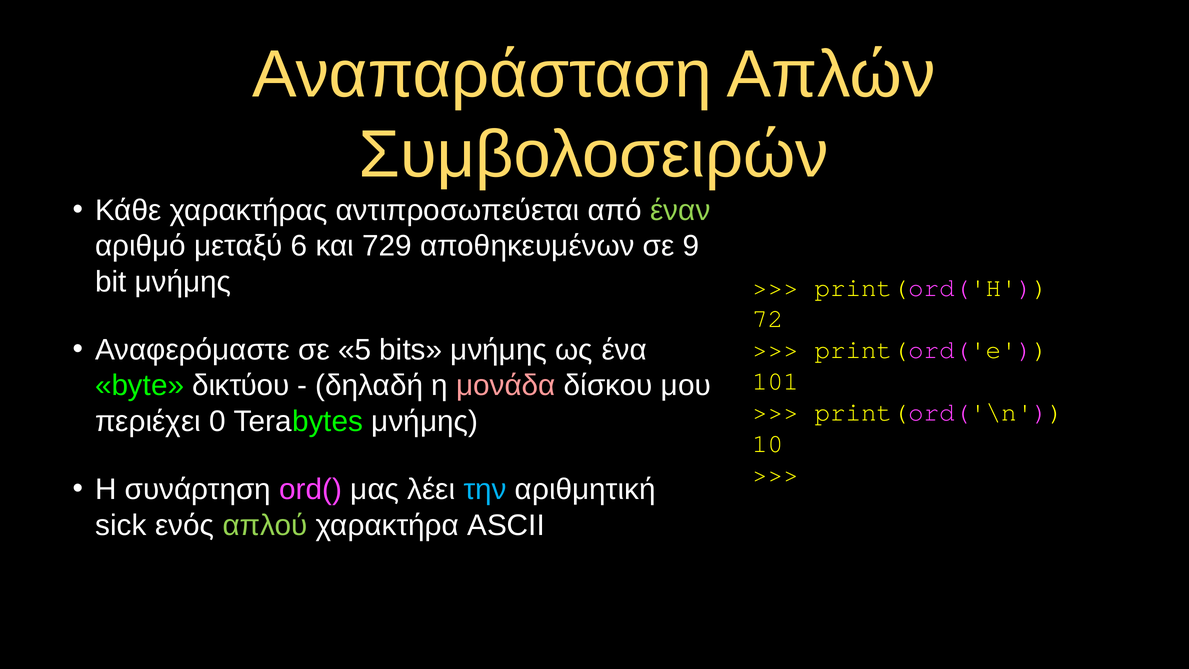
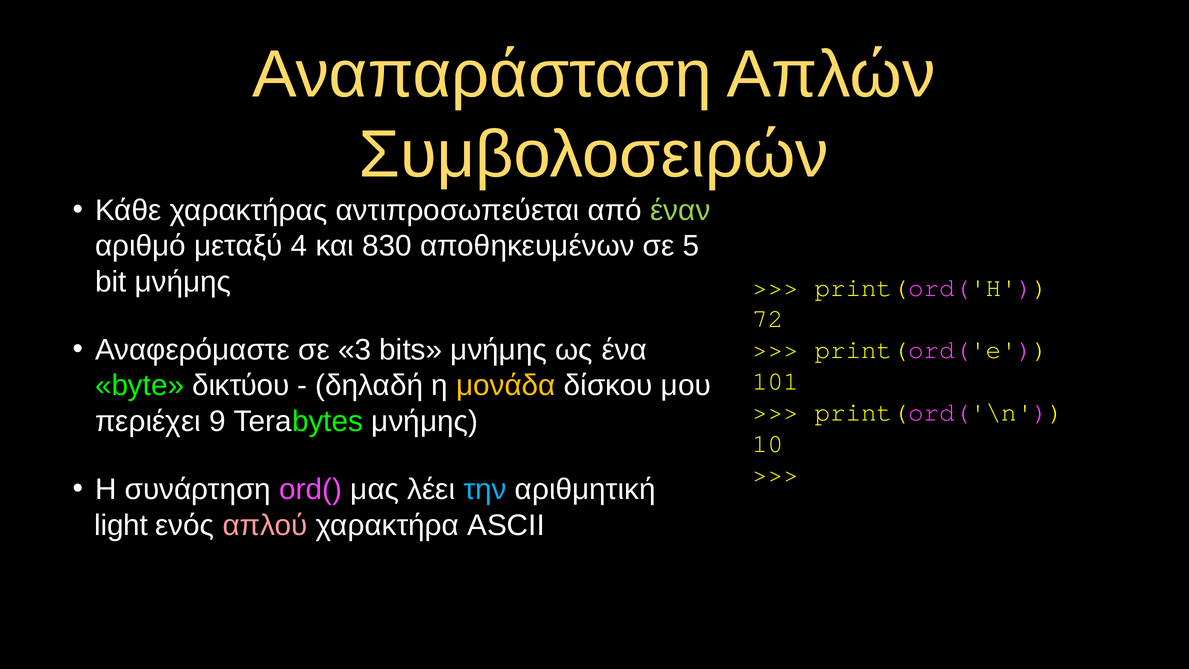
6: 6 -> 4
729: 729 -> 830
9: 9 -> 5
5: 5 -> 3
μονάδα colour: pink -> yellow
0: 0 -> 9
sick: sick -> light
απλού colour: light green -> pink
